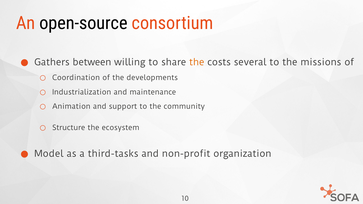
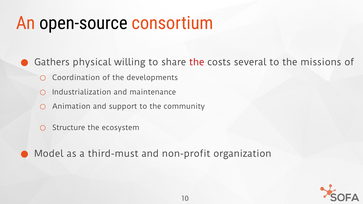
between: between -> physical
the at (197, 62) colour: orange -> red
third-tasks: third-tasks -> third-must
